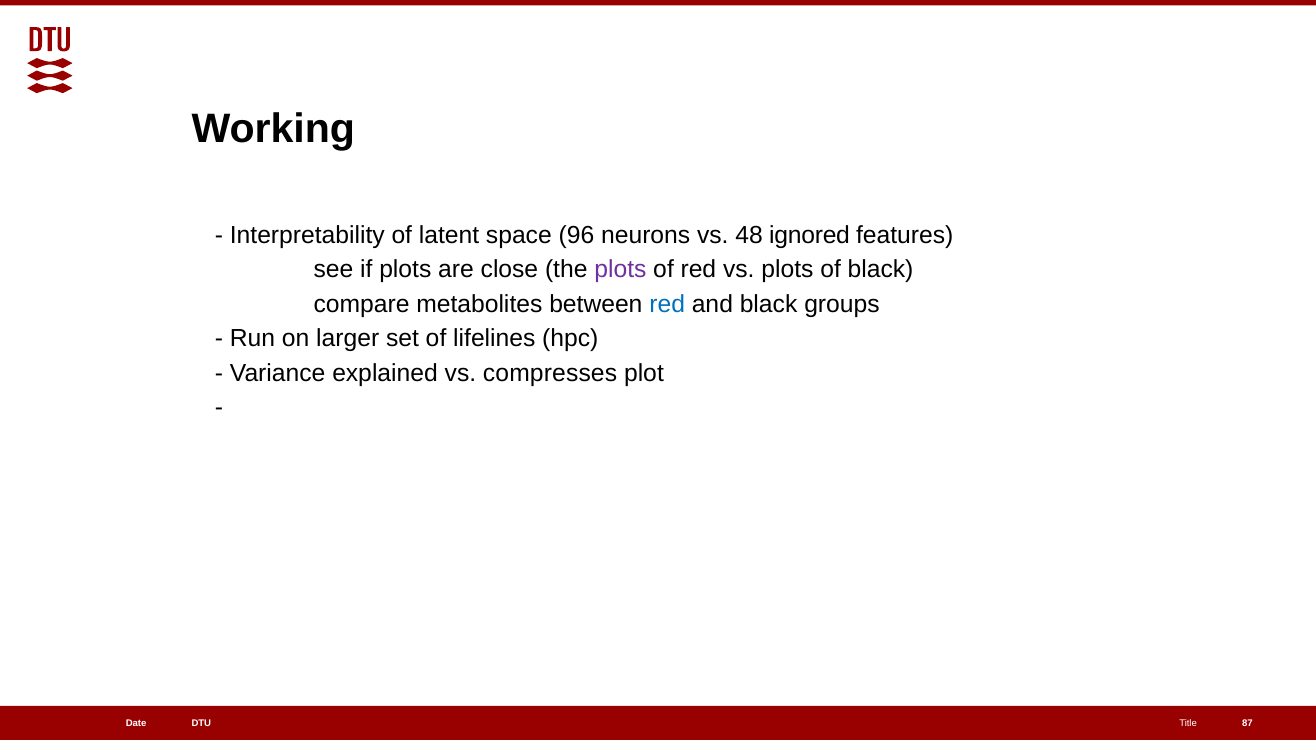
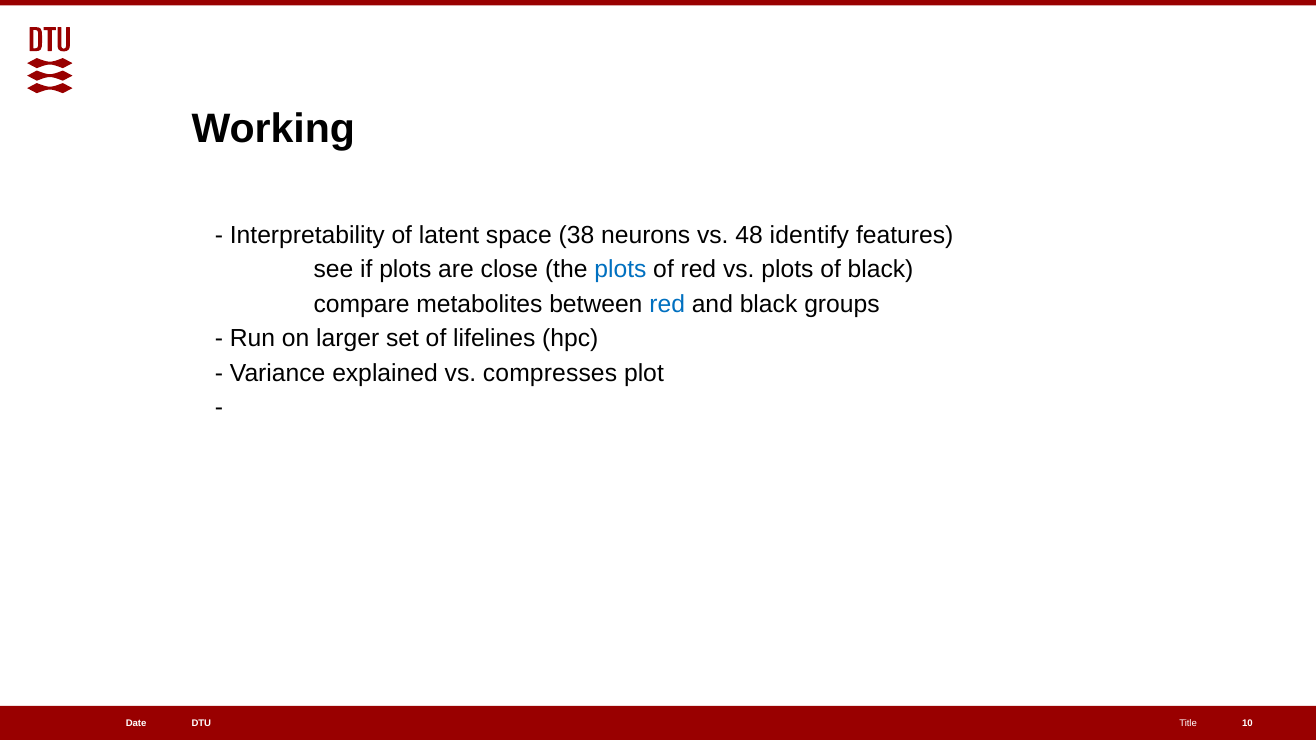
96: 96 -> 38
ignored: ignored -> identify
plots at (620, 270) colour: purple -> blue
87: 87 -> 10
